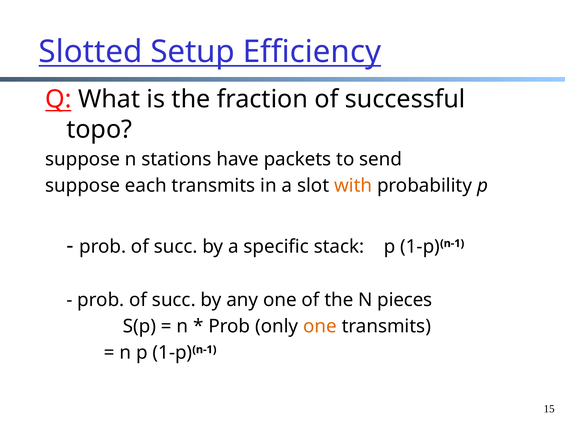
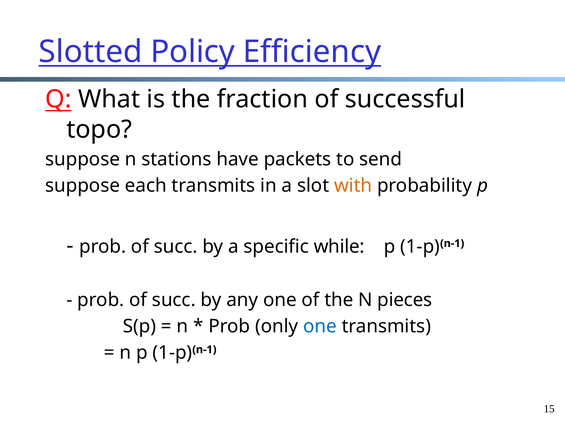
Setup: Setup -> Policy
stack: stack -> while
one at (320, 326) colour: orange -> blue
